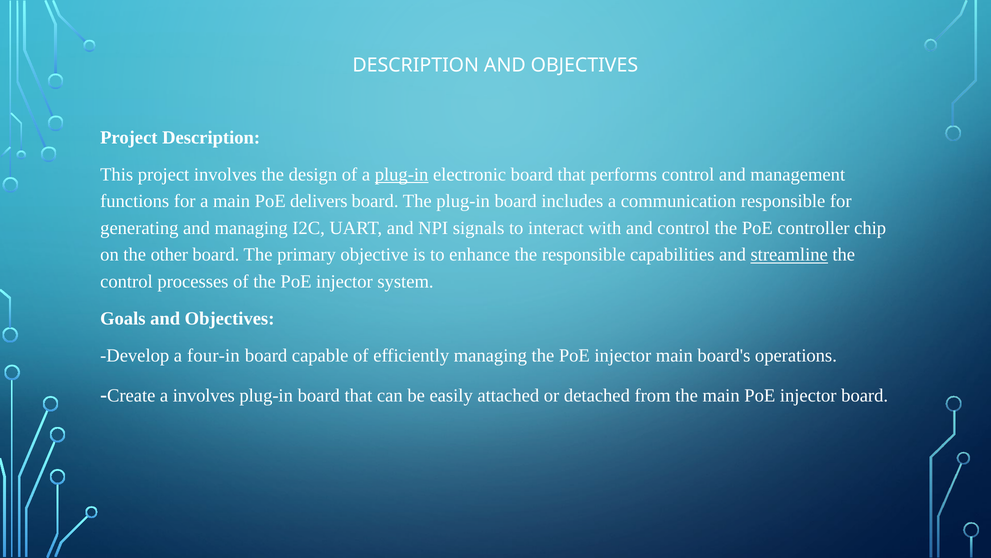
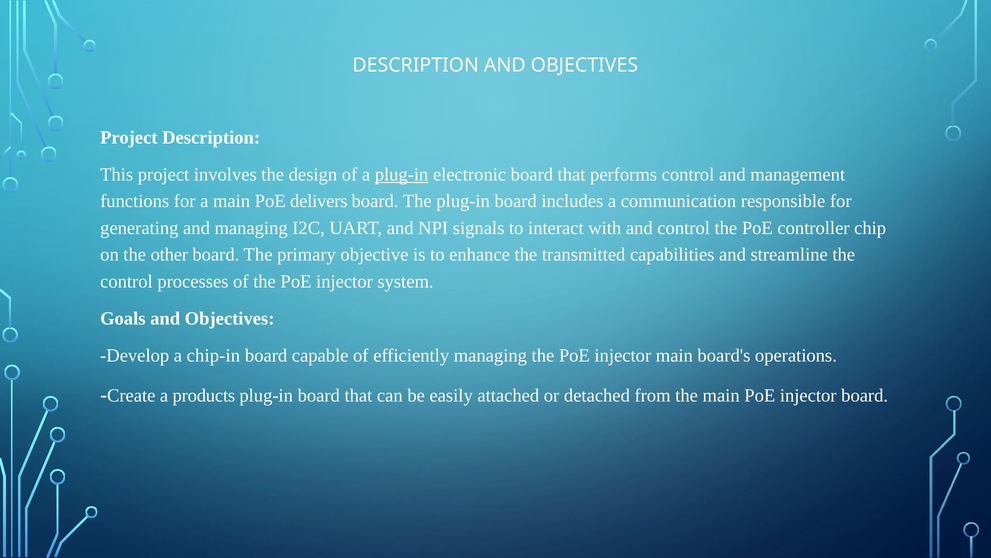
the responsible: responsible -> transmitted
streamline underline: present -> none
four-in: four-in -> chip-in
a involves: involves -> products
